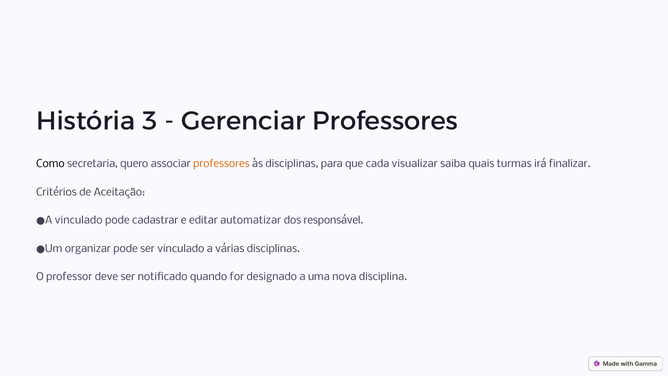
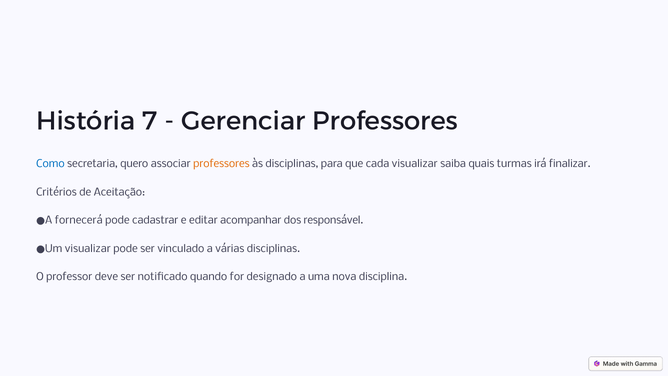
3: 3 -> 7
Como colour: black -> blue
●A vinculado: vinculado -> fornecerá
automatizar: automatizar -> acompanhar
●Um organizar: organizar -> visualizar
